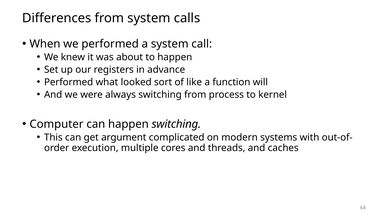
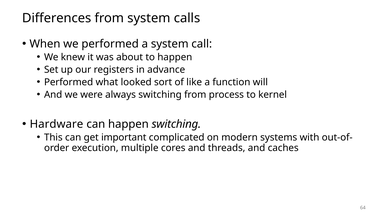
Computer: Computer -> Hardware
argument: argument -> important
